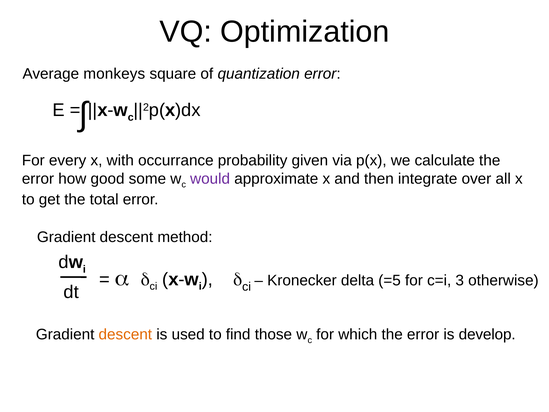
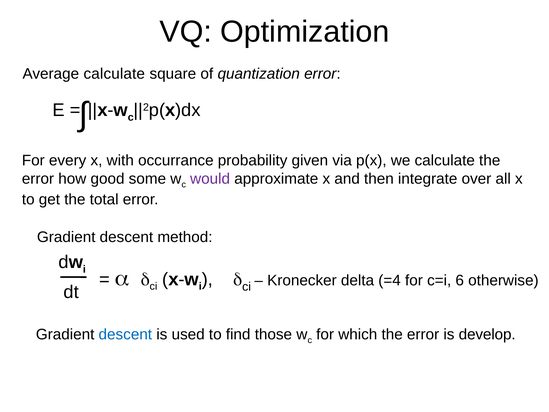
Average monkeys: monkeys -> calculate
=5: =5 -> =4
3: 3 -> 6
descent at (125, 334) colour: orange -> blue
